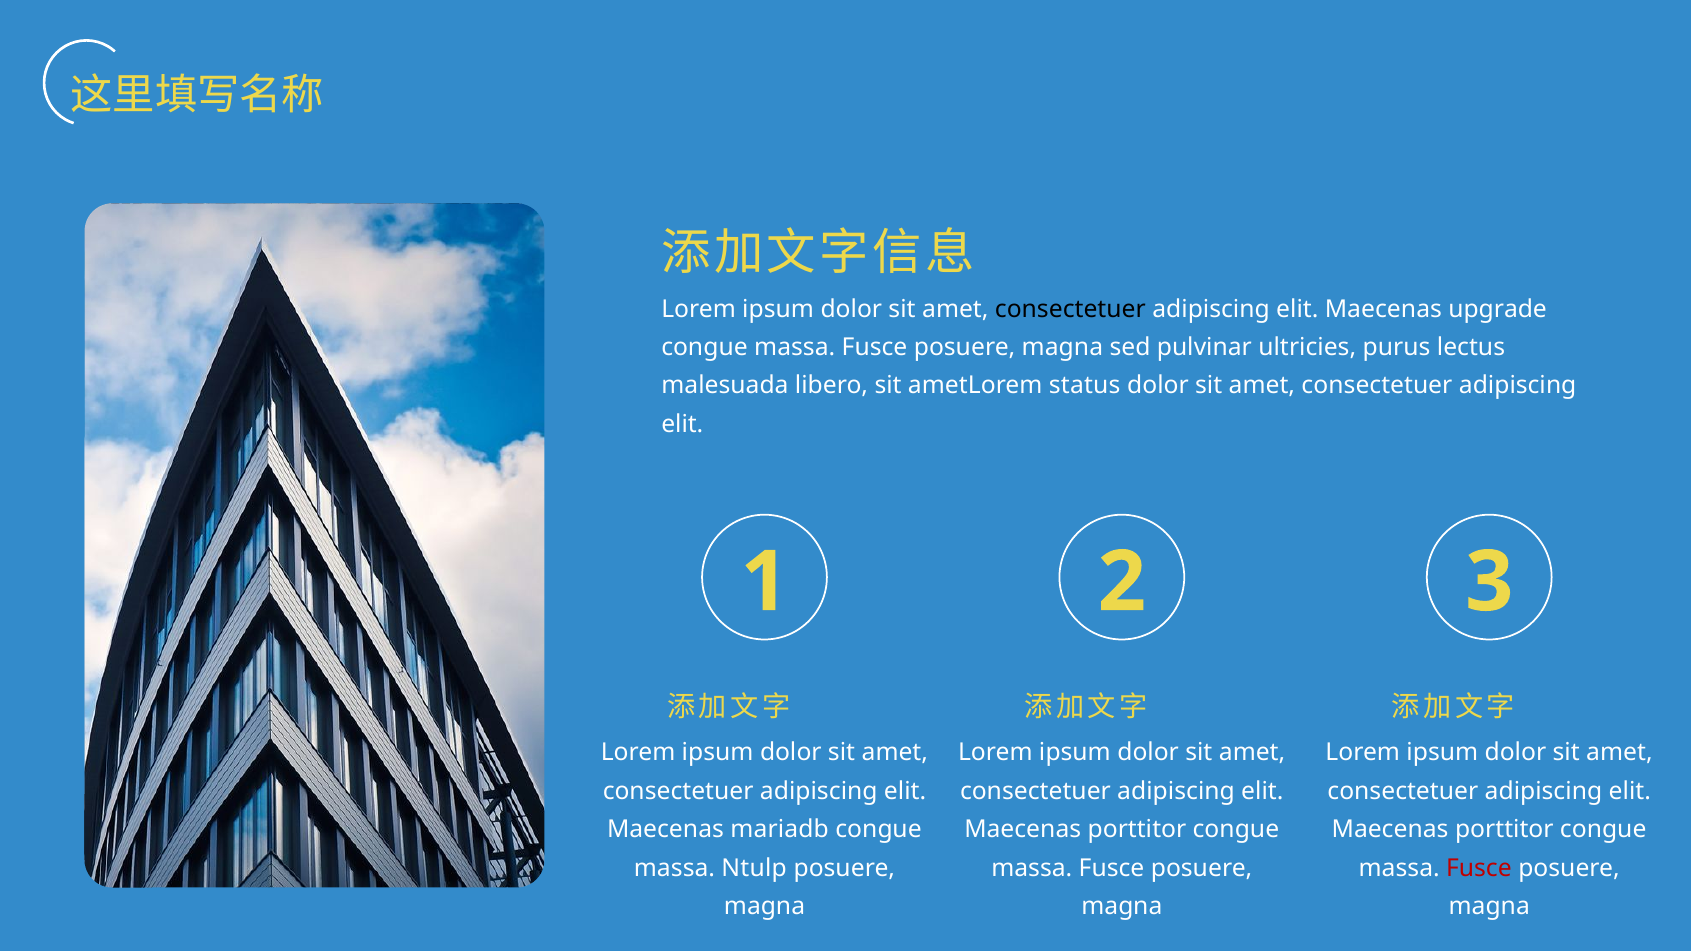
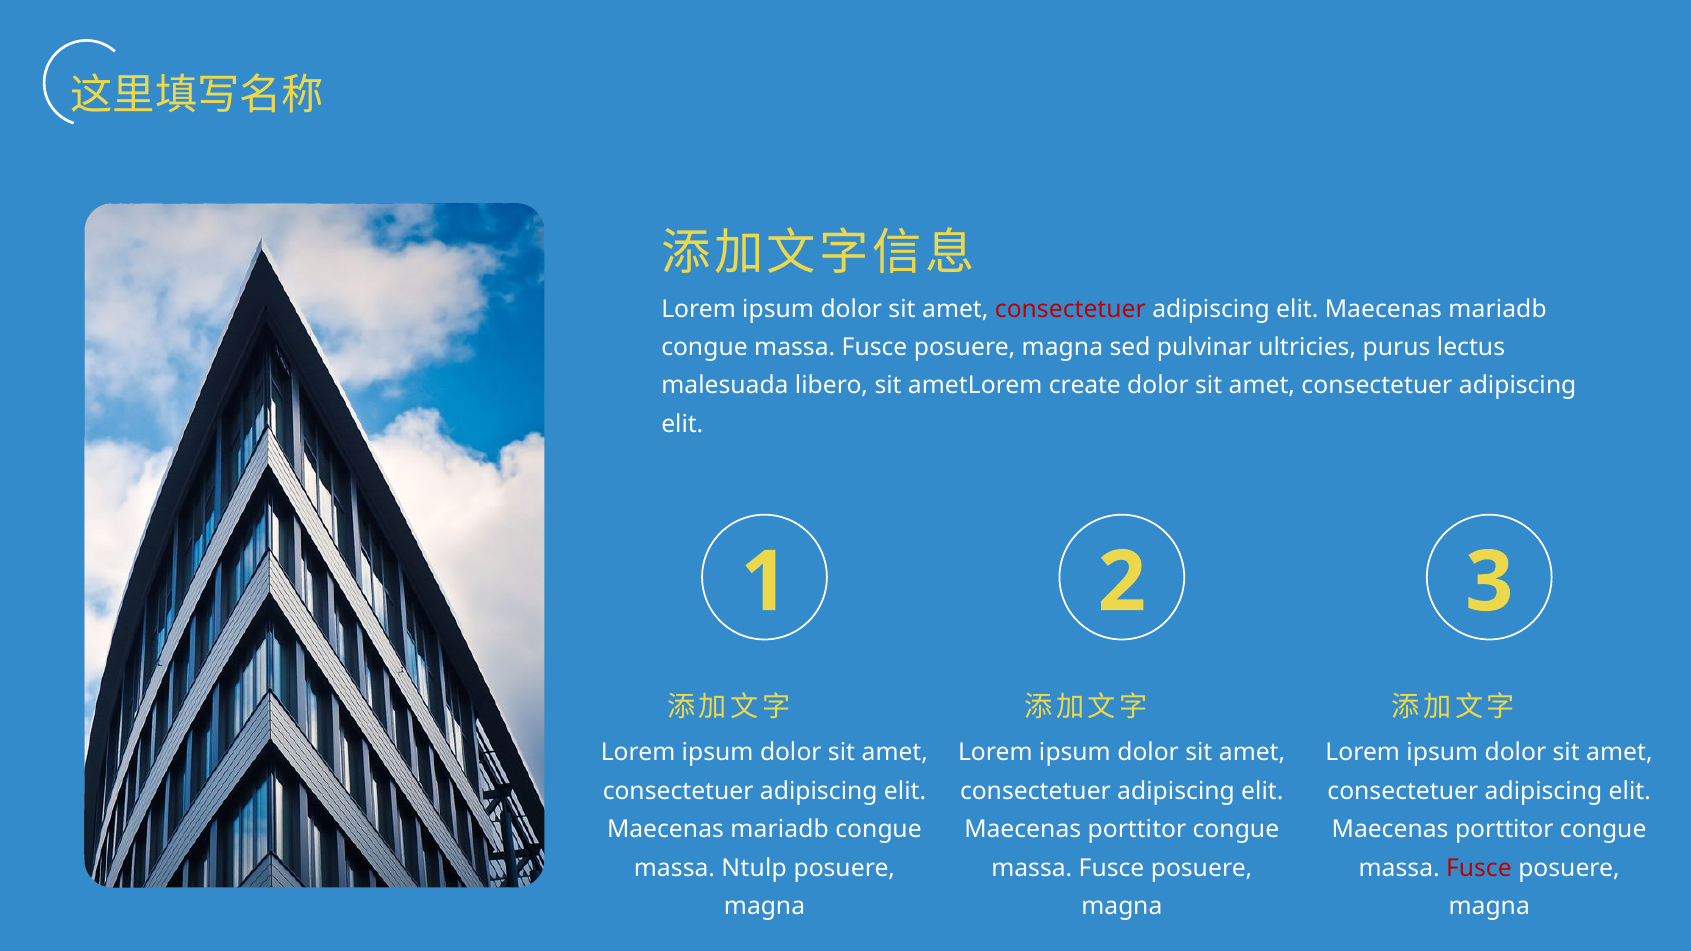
consectetuer at (1070, 309) colour: black -> red
upgrade at (1498, 309): upgrade -> mariadb
status: status -> create
